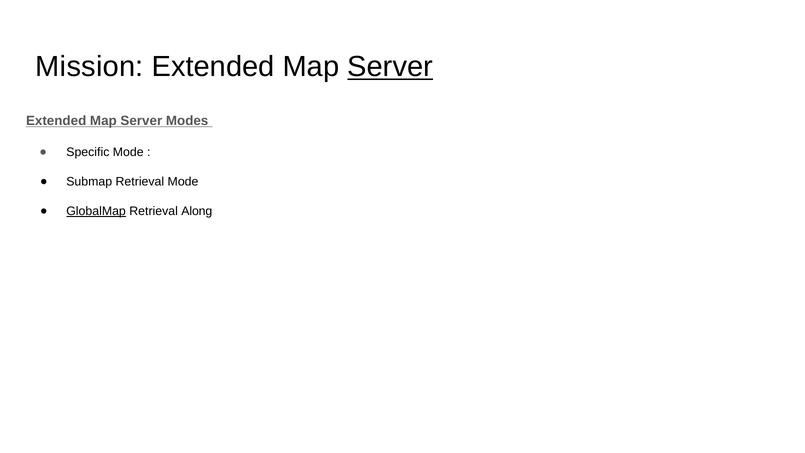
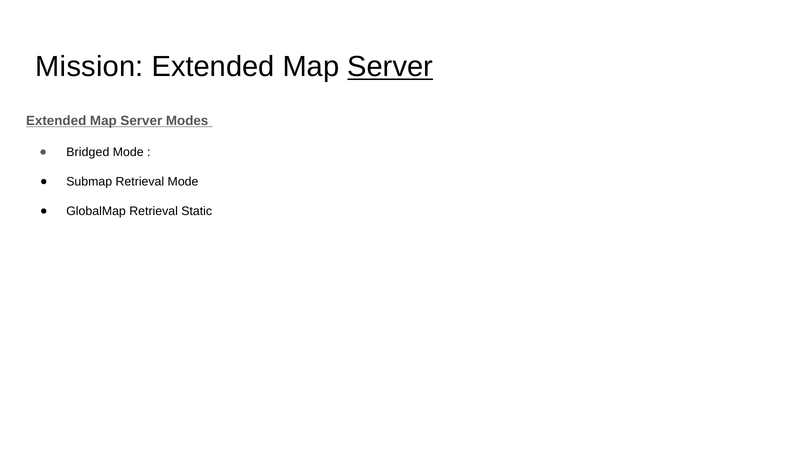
Specific: Specific -> Bridged
GlobalMap underline: present -> none
Along: Along -> Static
